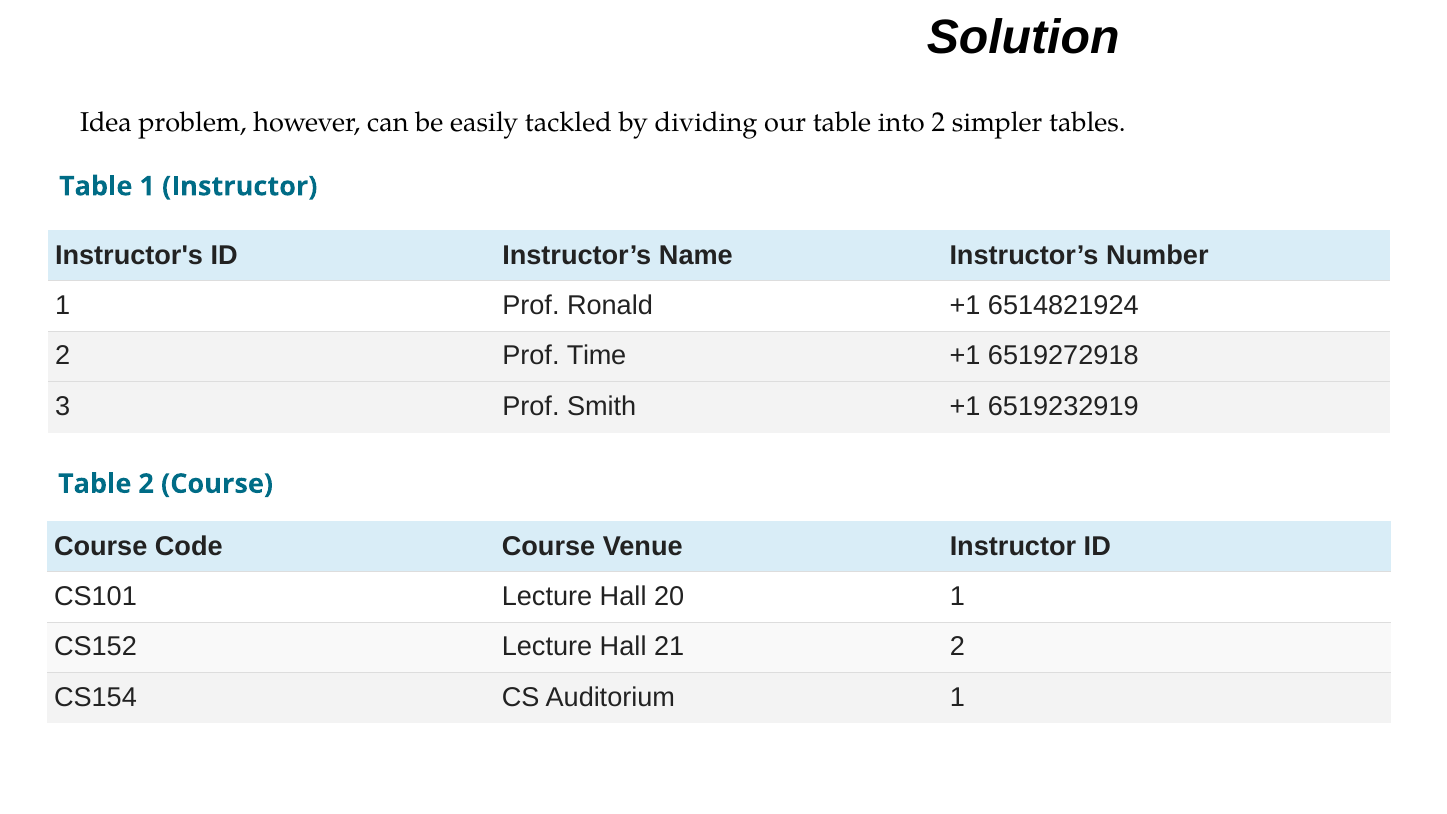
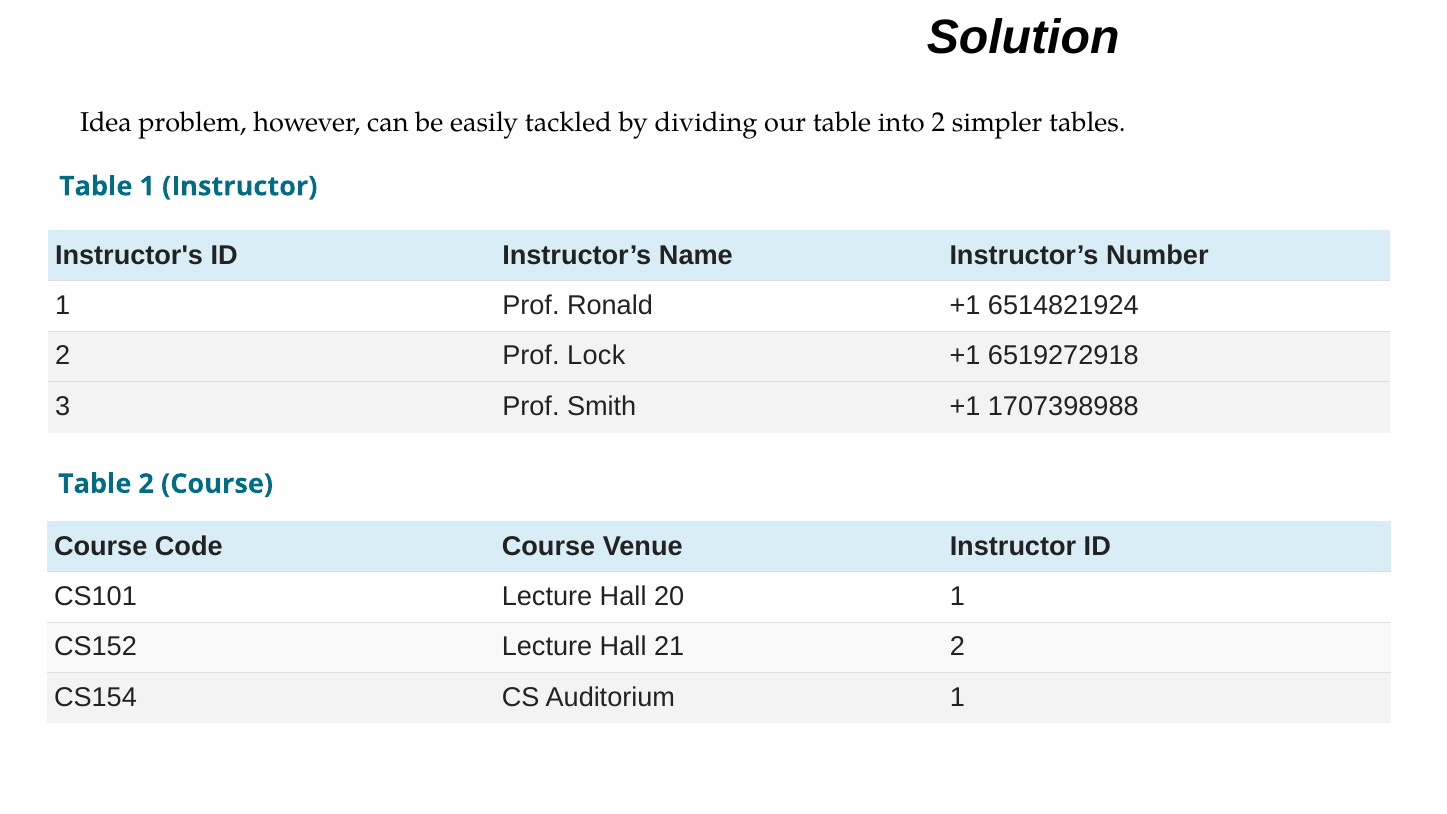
Time: Time -> Lock
6519232919: 6519232919 -> 1707398988
